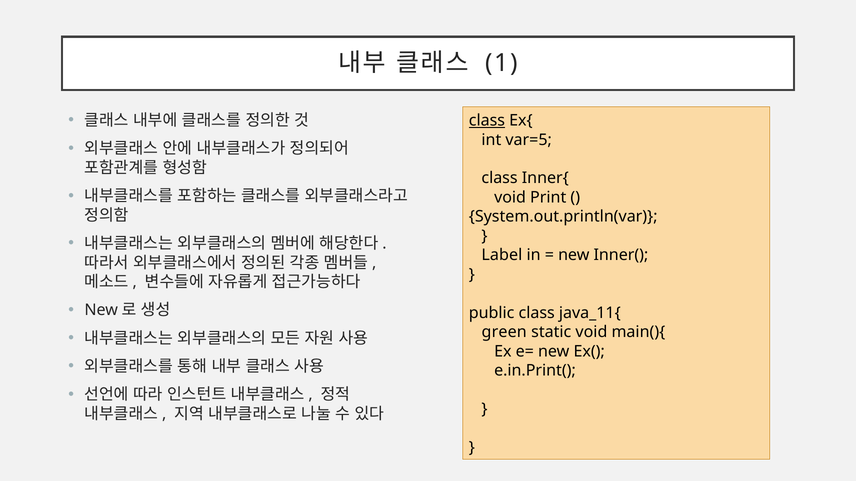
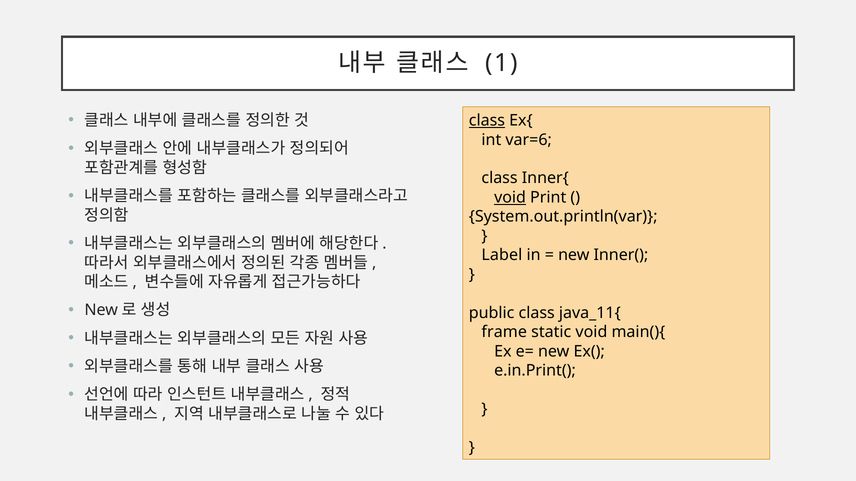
var=5: var=5 -> var=6
void at (510, 198) underline: none -> present
green: green -> frame
